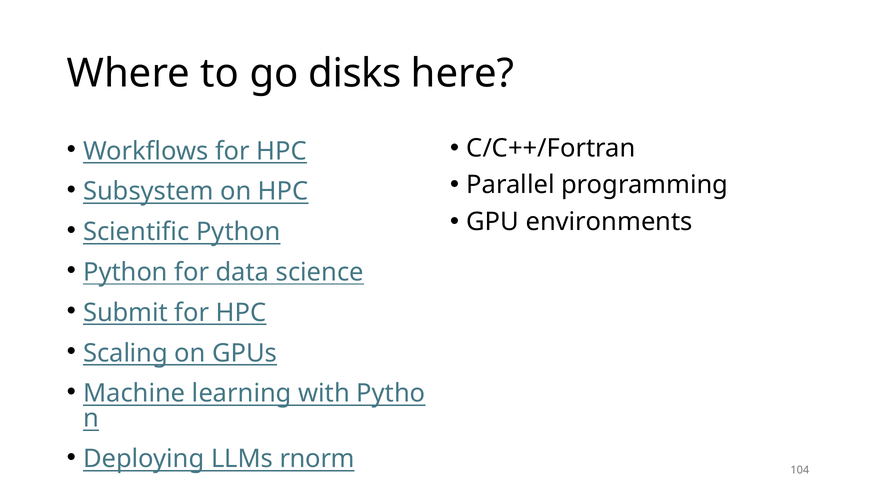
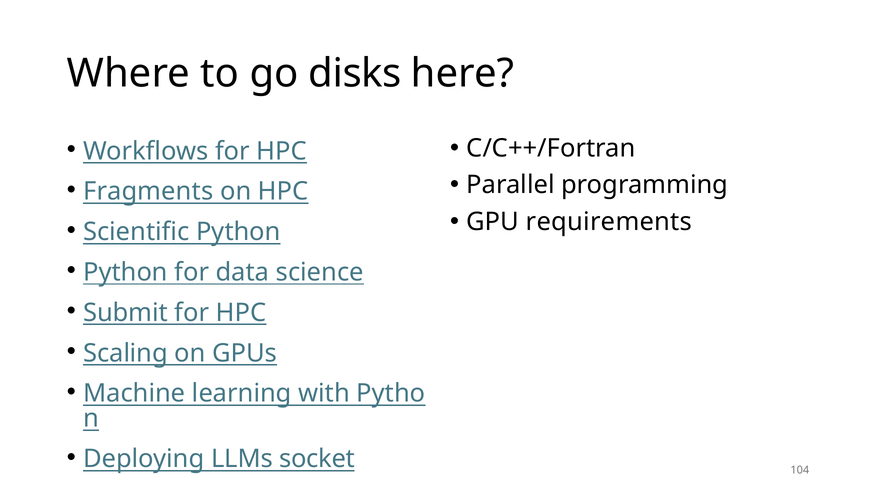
Subsystem: Subsystem -> Fragments
environments: environments -> requirements
rnorm: rnorm -> socket
